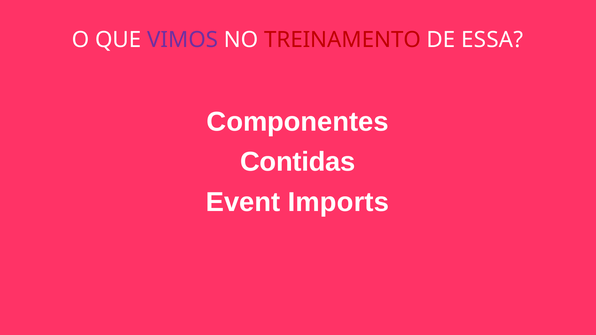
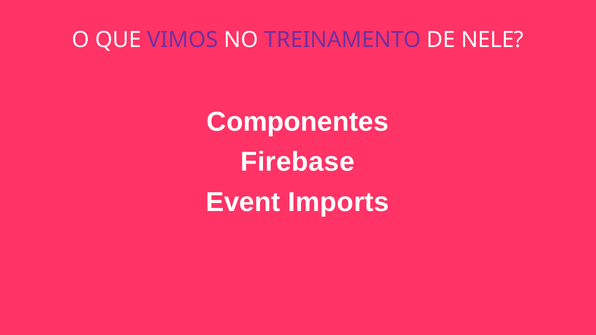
TREINAMENTO colour: red -> purple
ESSA: ESSA -> NELE
Contidas: Contidas -> Firebase
